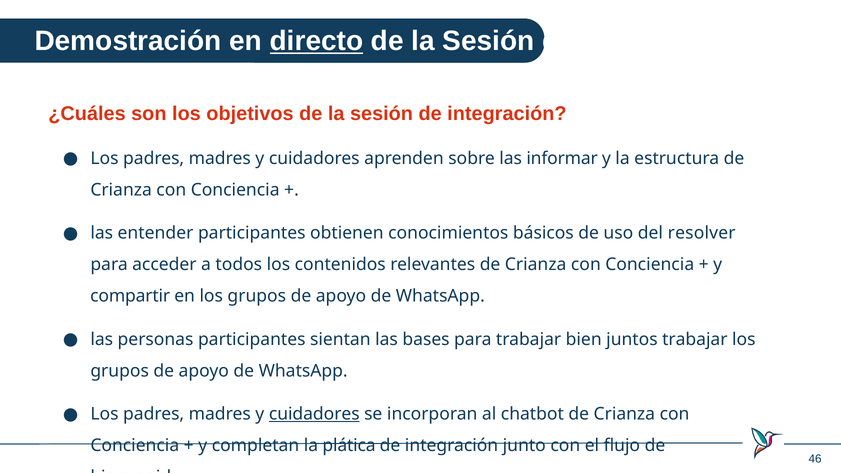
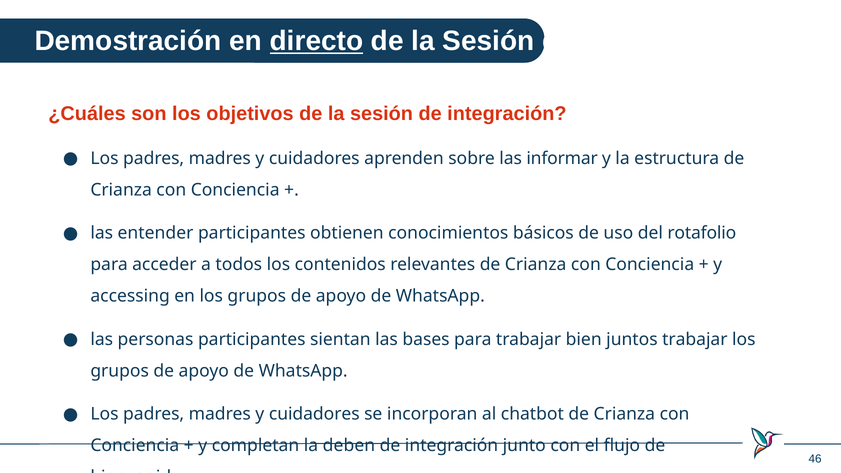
resolver: resolver -> rotafolio
compartir: compartir -> accessing
cuidadores at (314, 414) underline: present -> none
plática: plática -> deben
